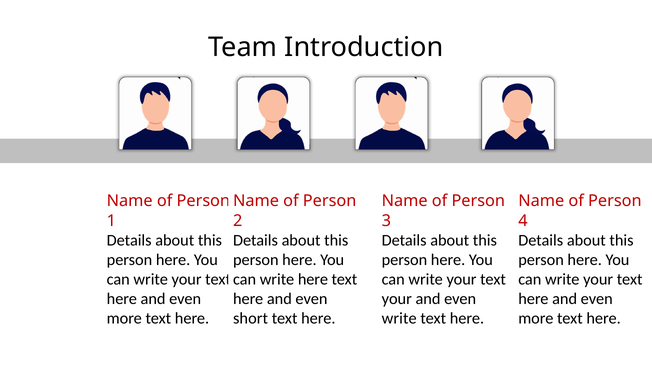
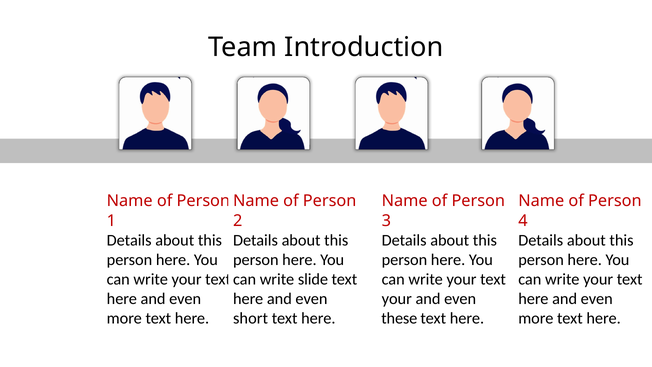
write here: here -> slide
write at (399, 318): write -> these
